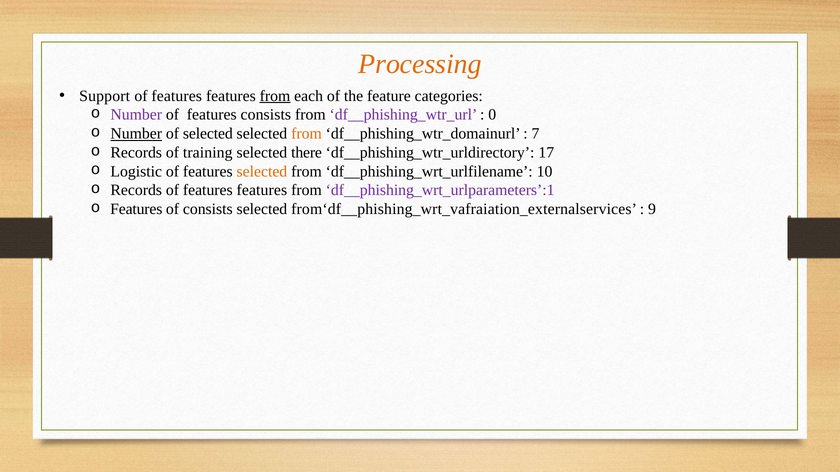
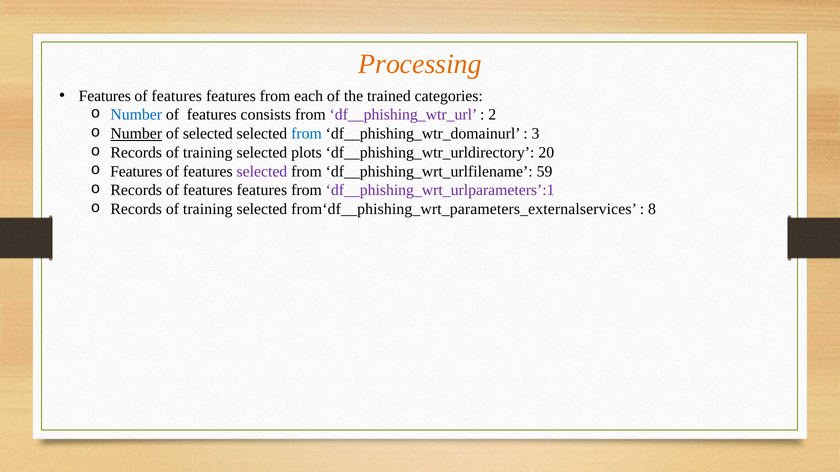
Support at (105, 96): Support -> Features
from at (275, 96) underline: present -> none
feature: feature -> trained
Number at (136, 115) colour: purple -> blue
0: 0 -> 2
from at (306, 134) colour: orange -> blue
7: 7 -> 3
there: there -> plots
17: 17 -> 20
Logistic at (136, 172): Logistic -> Features
selected at (262, 172) colour: orange -> purple
10: 10 -> 59
Features at (136, 209): Features -> Records
consists at (208, 209): consists -> training
from‘df__phishing_wrt_vafraiation_externalservices: from‘df__phishing_wrt_vafraiation_externalservices -> from‘df__phishing_wrt_parameters_externalservices
9: 9 -> 8
